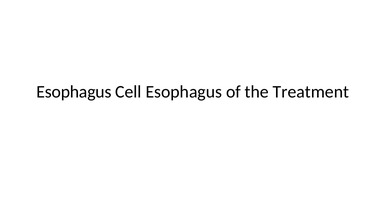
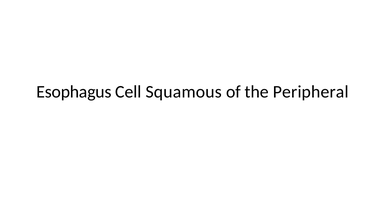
Cell Esophagus: Esophagus -> Squamous
Treatment: Treatment -> Peripheral
